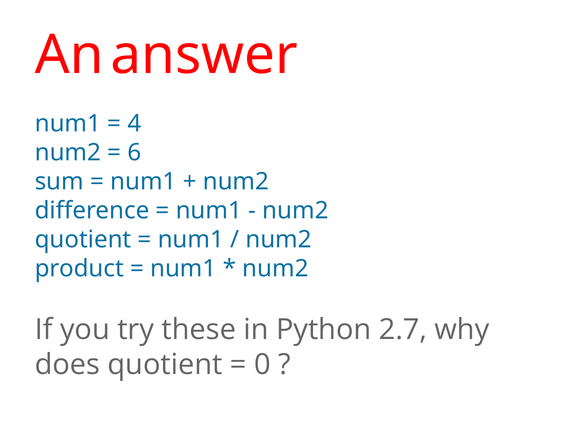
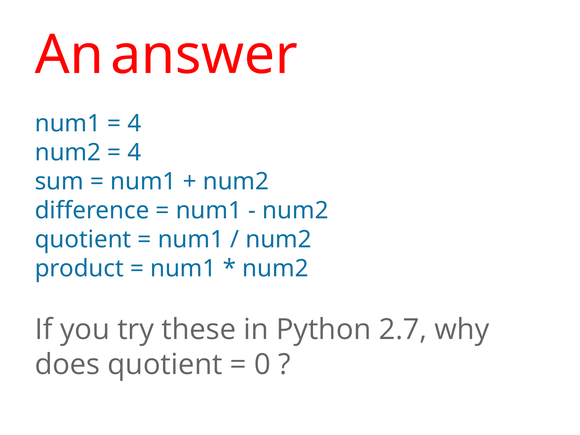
6 at (134, 152): 6 -> 4
